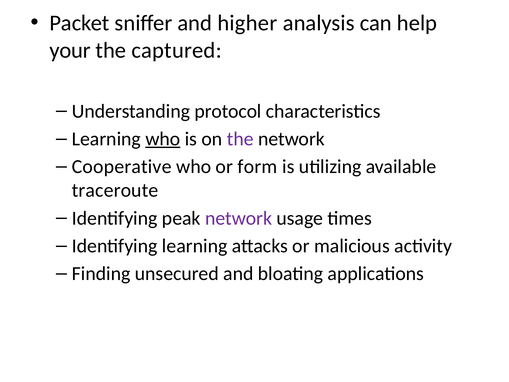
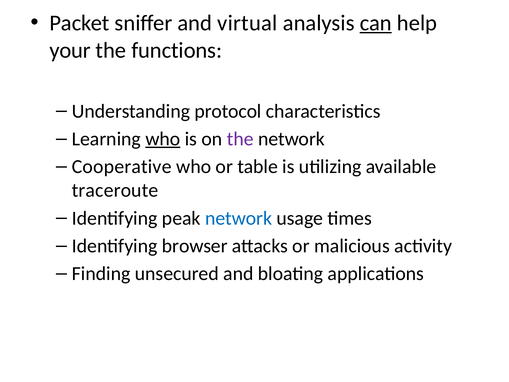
higher: higher -> virtual
can underline: none -> present
captured: captured -> functions
form: form -> table
network at (239, 218) colour: purple -> blue
Identifying learning: learning -> browser
